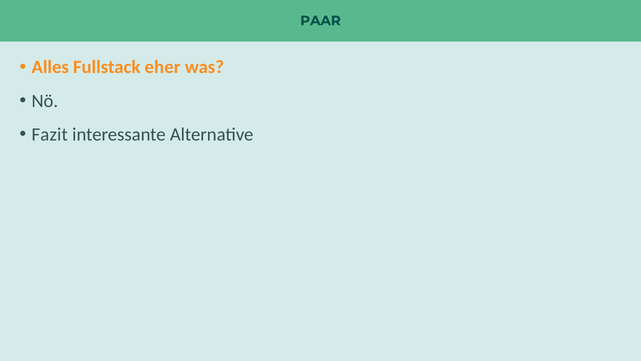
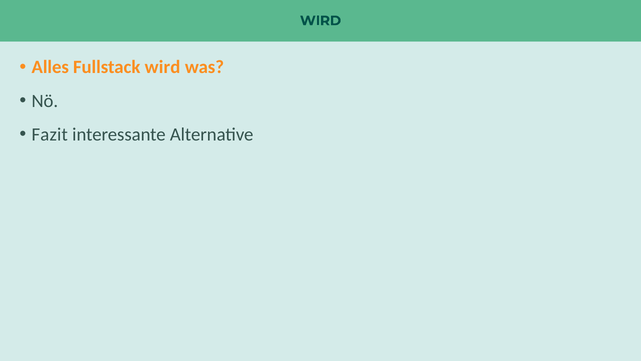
PAAR at (321, 21): PAAR -> WIRD
Fullstack eher: eher -> wird
